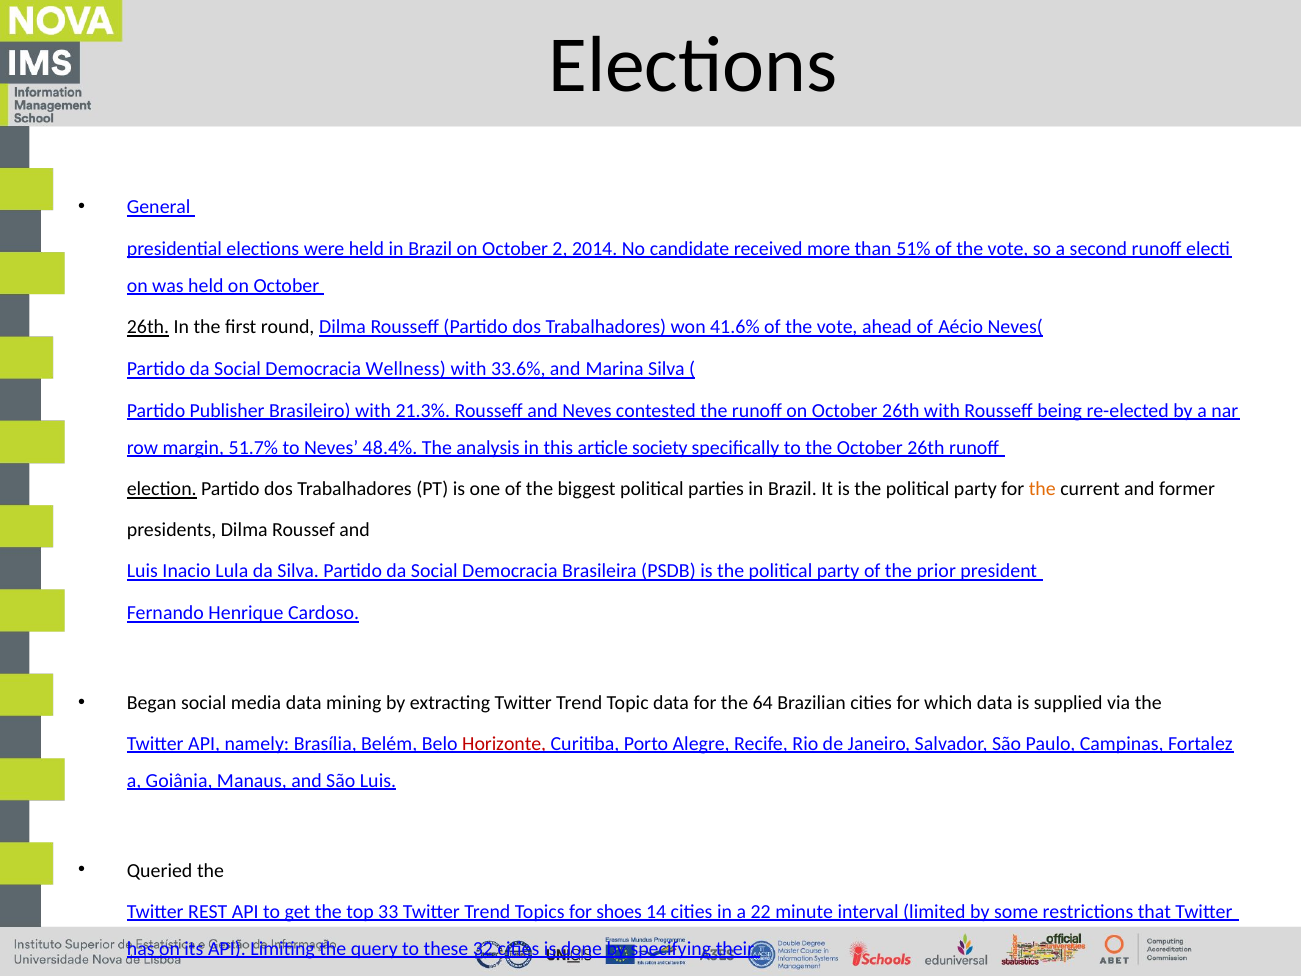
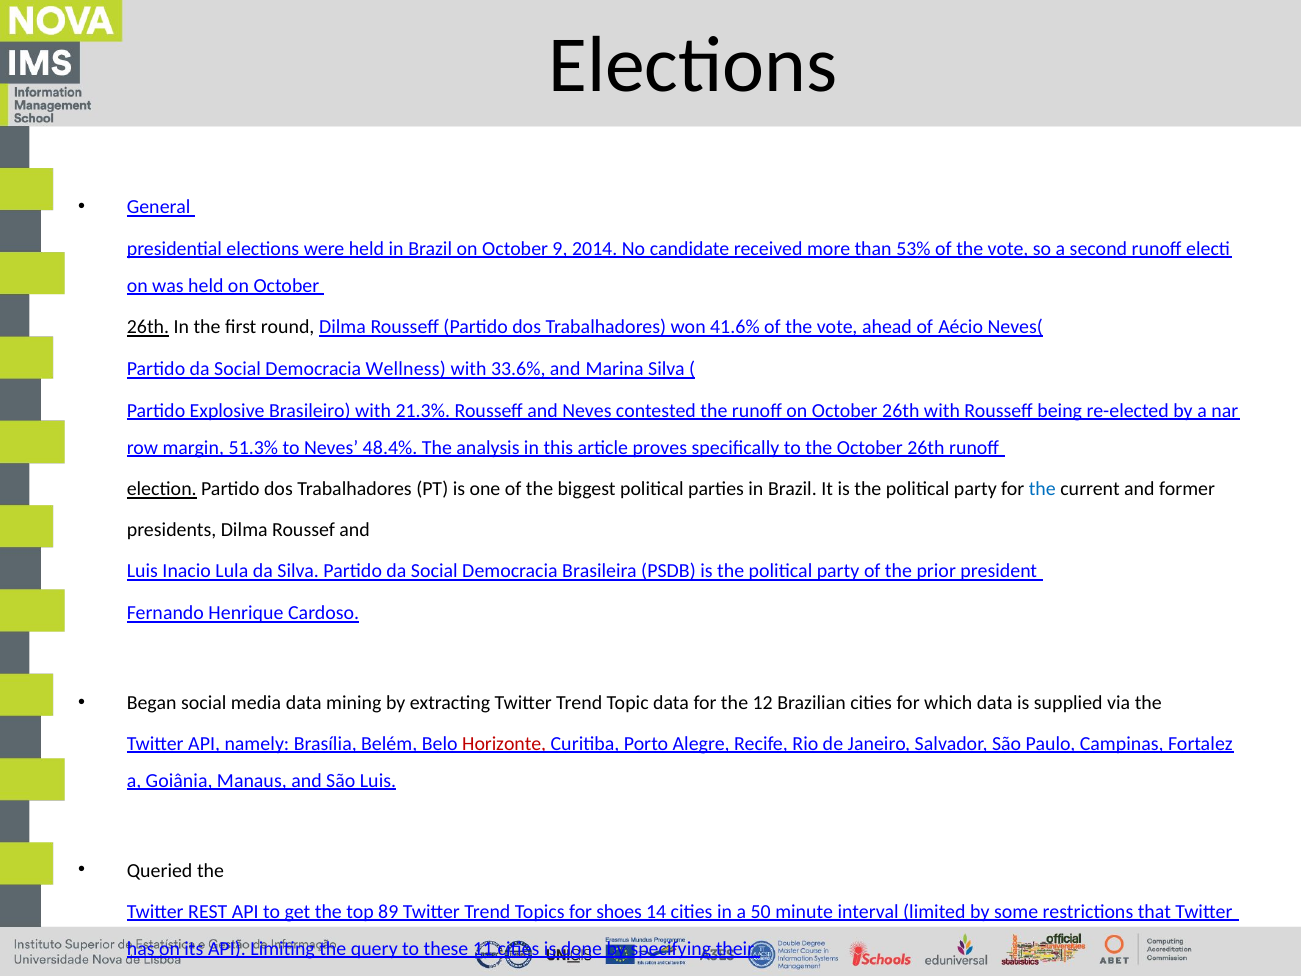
2: 2 -> 9
51%: 51% -> 53%
Publisher: Publisher -> Explosive
51.7%: 51.7% -> 51.3%
society: society -> proves
the at (1042, 489) colour: orange -> blue
64: 64 -> 12
33: 33 -> 89
22: 22 -> 50
32: 32 -> 11
